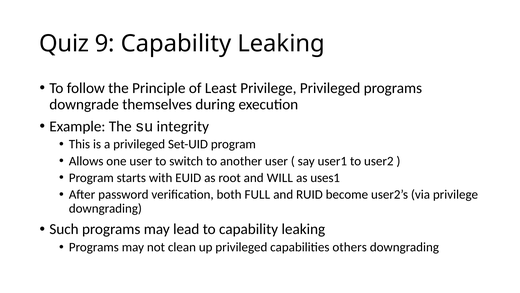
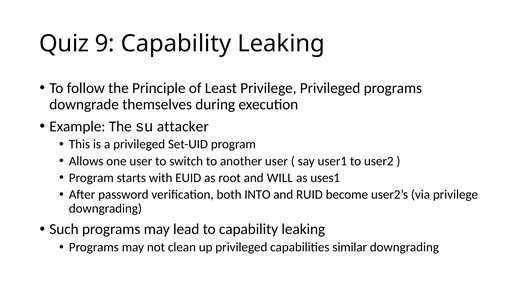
integrity: integrity -> attacker
FULL: FULL -> INTO
others: others -> similar
